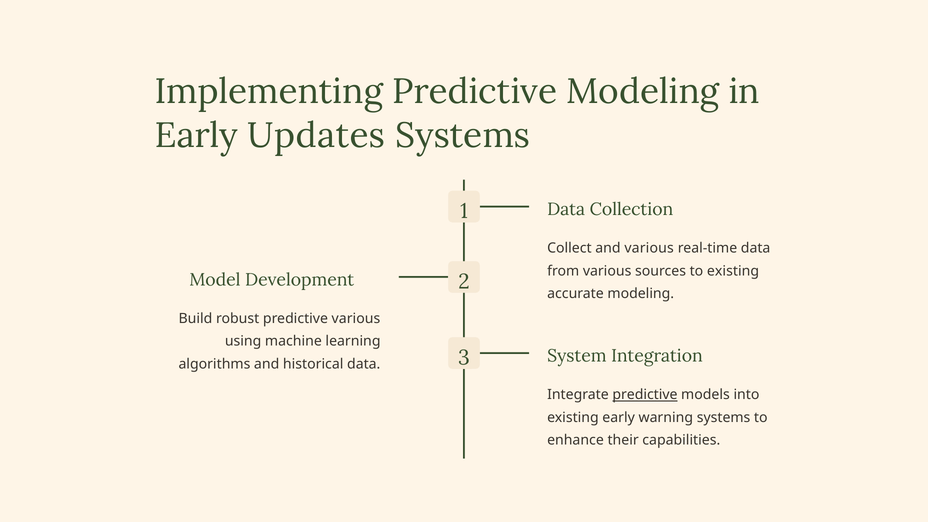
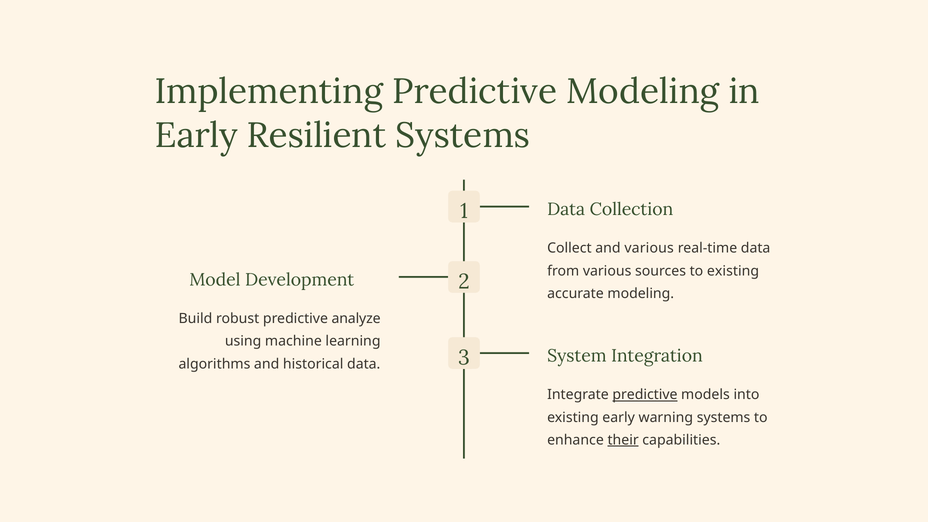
Updates: Updates -> Resilient
predictive various: various -> analyze
their underline: none -> present
